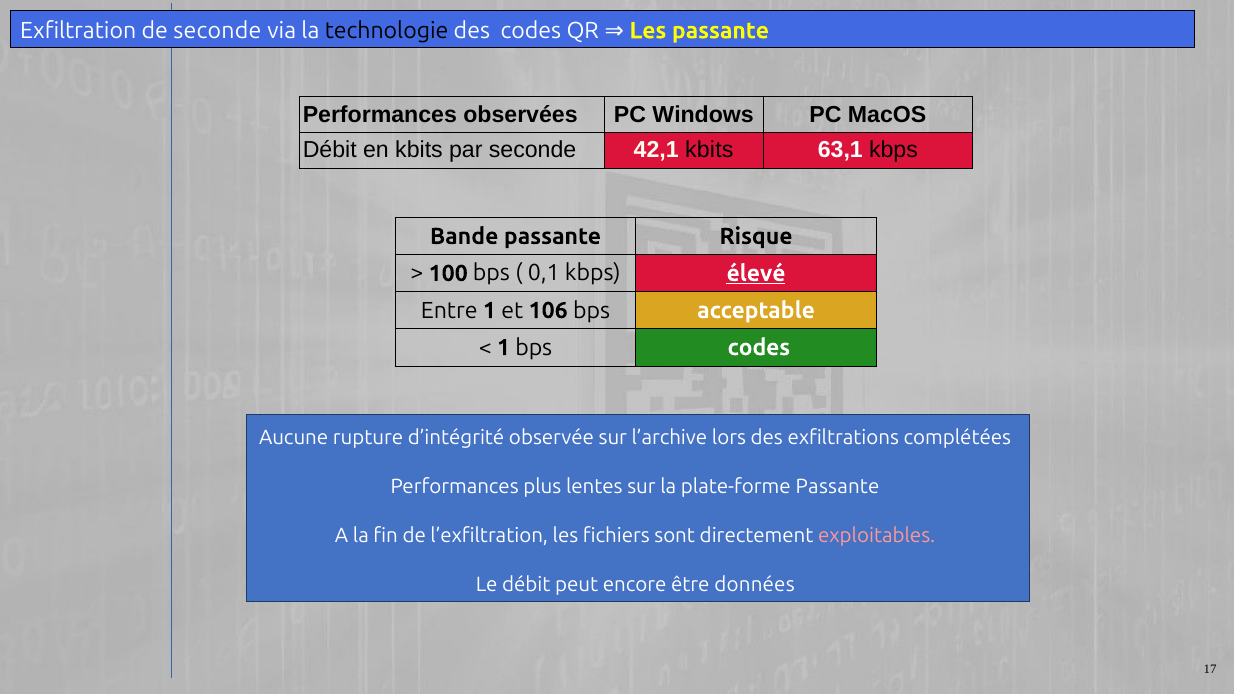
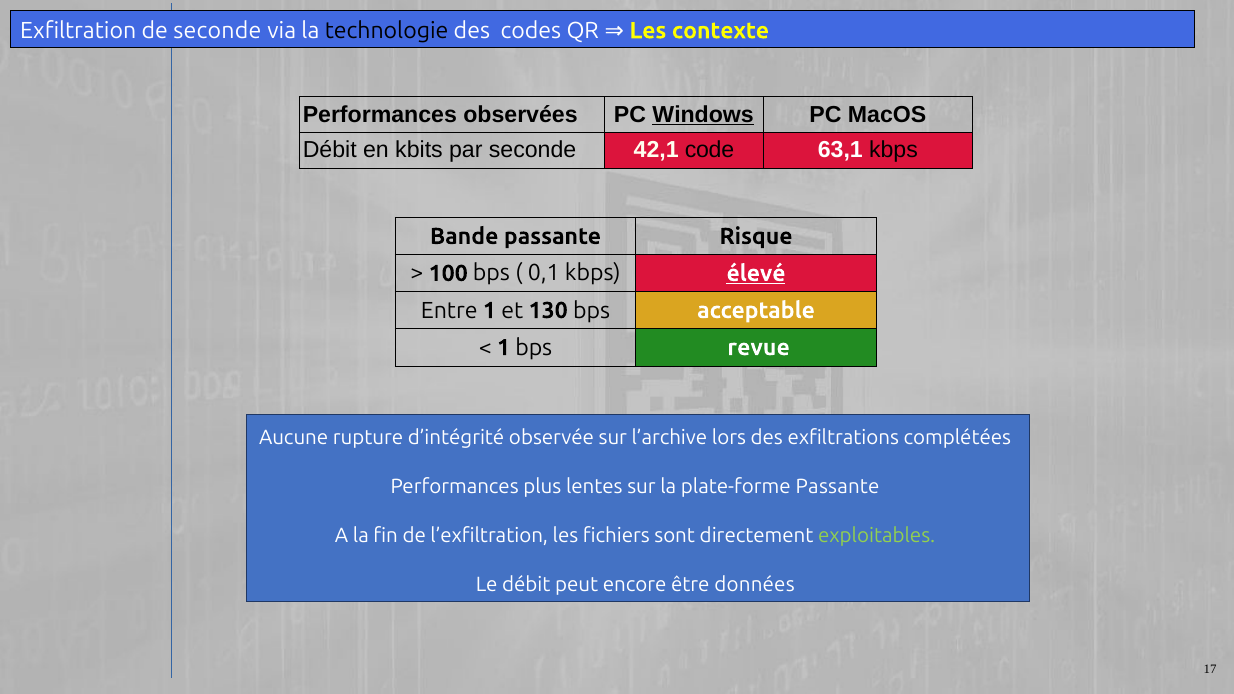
passante at (720, 31): passante -> contexte
Windows underline: none -> present
42,1 kbits: kbits -> code
106: 106 -> 130
bps codes: codes -> revue
exploitables colour: pink -> light green
